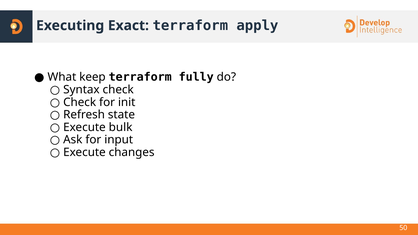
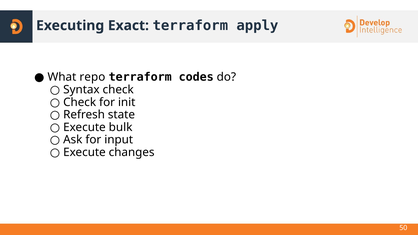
keep: keep -> repo
fully: fully -> codes
